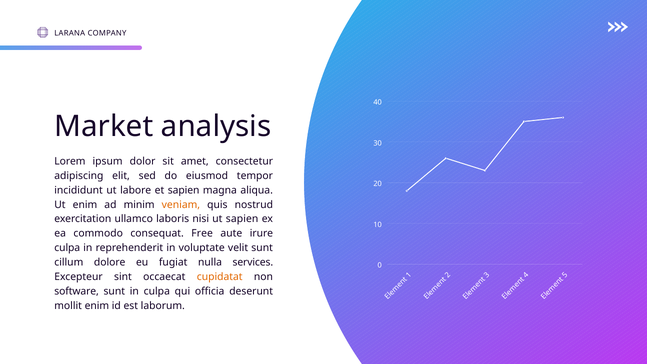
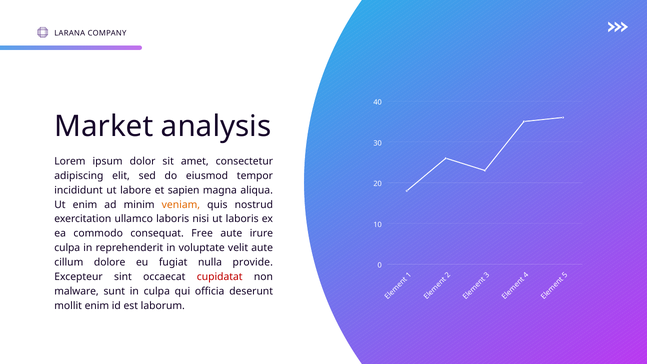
ut sapien: sapien -> laboris
velit sunt: sunt -> aute
services: services -> provide
cupidatat colour: orange -> red
software: software -> malware
